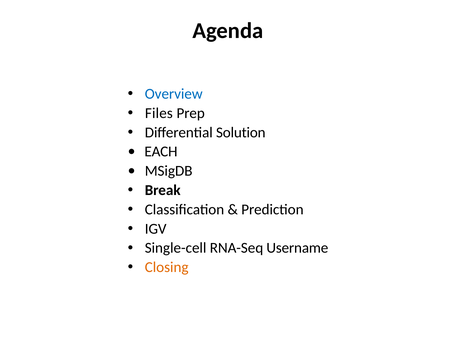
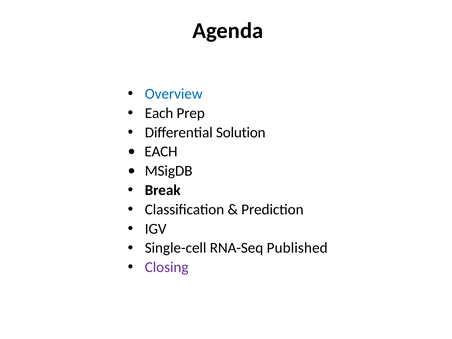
Files at (159, 113): Files -> Each
Username: Username -> Published
Closing colour: orange -> purple
